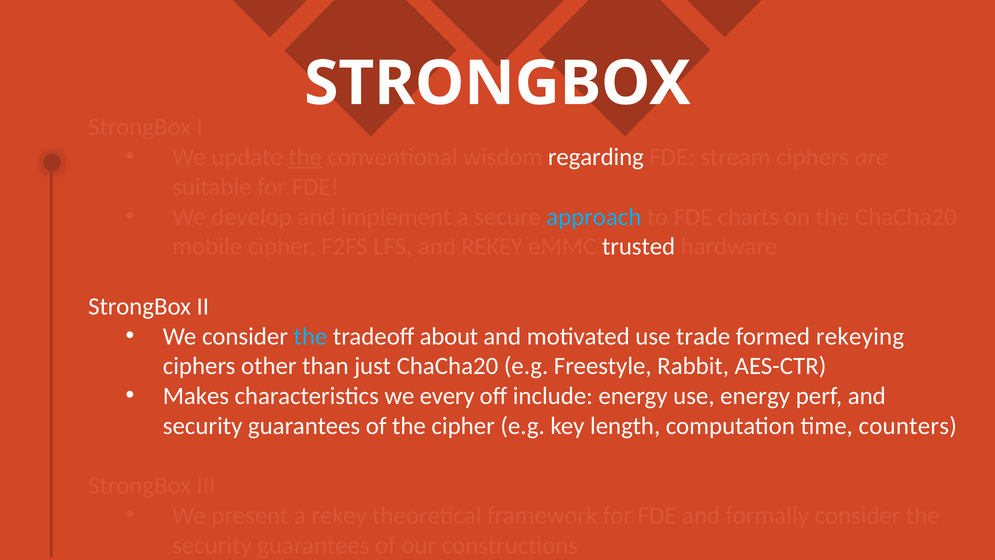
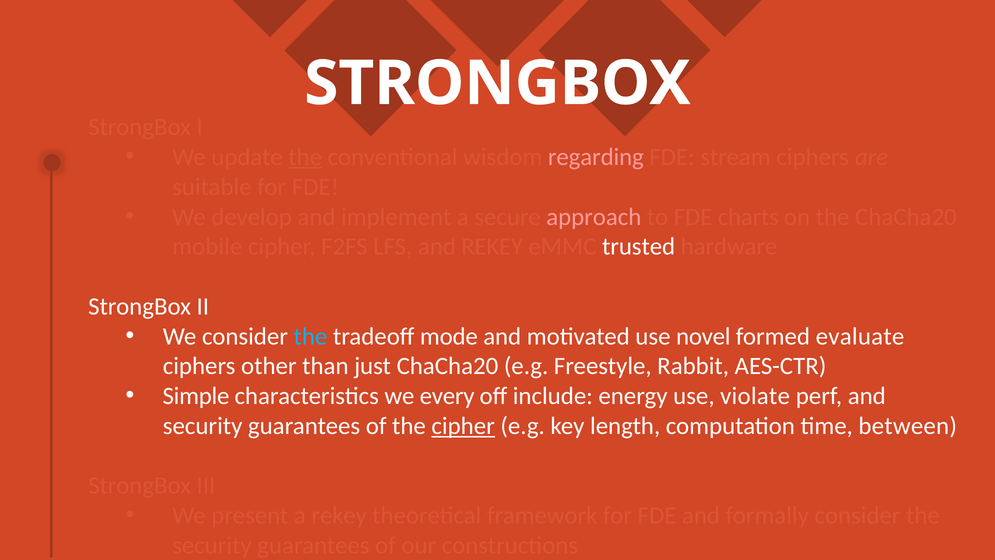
regarding colour: white -> pink
approach colour: light blue -> pink
about: about -> mode
trade: trade -> novel
rekeying: rekeying -> evaluate
Makes: Makes -> Simple
use energy: energy -> violate
cipher at (463, 426) underline: none -> present
counters: counters -> between
